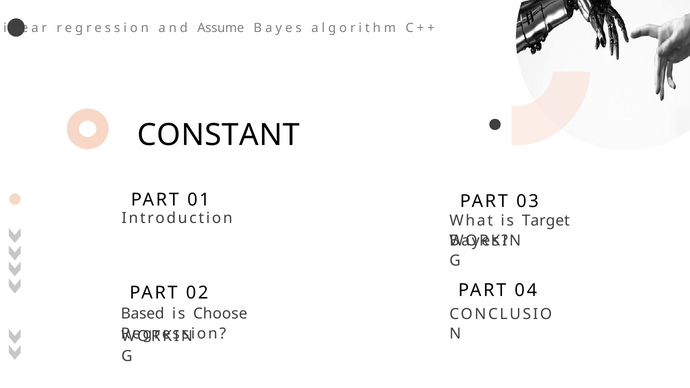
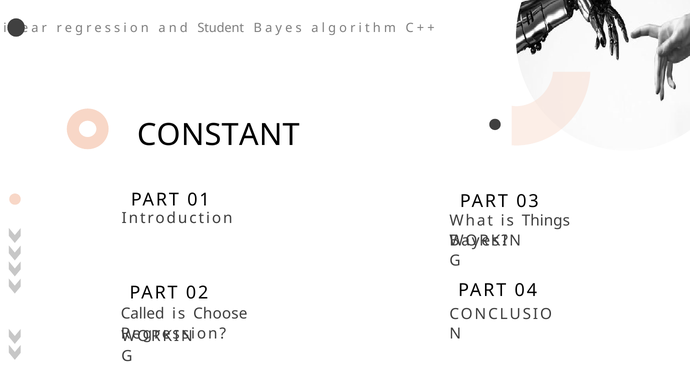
Assume: Assume -> Student
Target: Target -> Things
Based: Based -> Called
